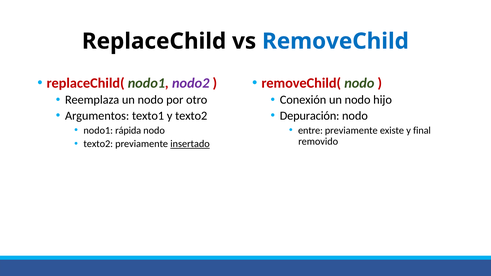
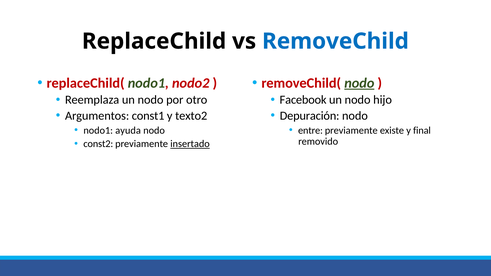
nodo2 colour: purple -> red
nodo at (359, 83) underline: none -> present
Conexión: Conexión -> Facebook
texto1: texto1 -> const1
rápida: rápida -> ayuda
texto2 at (98, 144): texto2 -> const2
